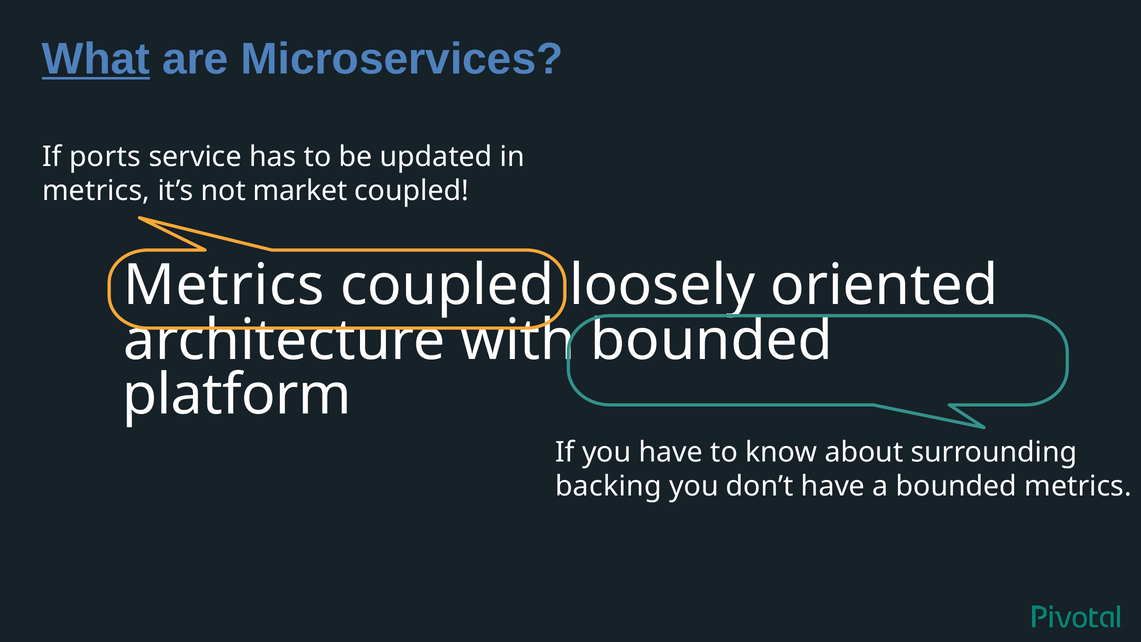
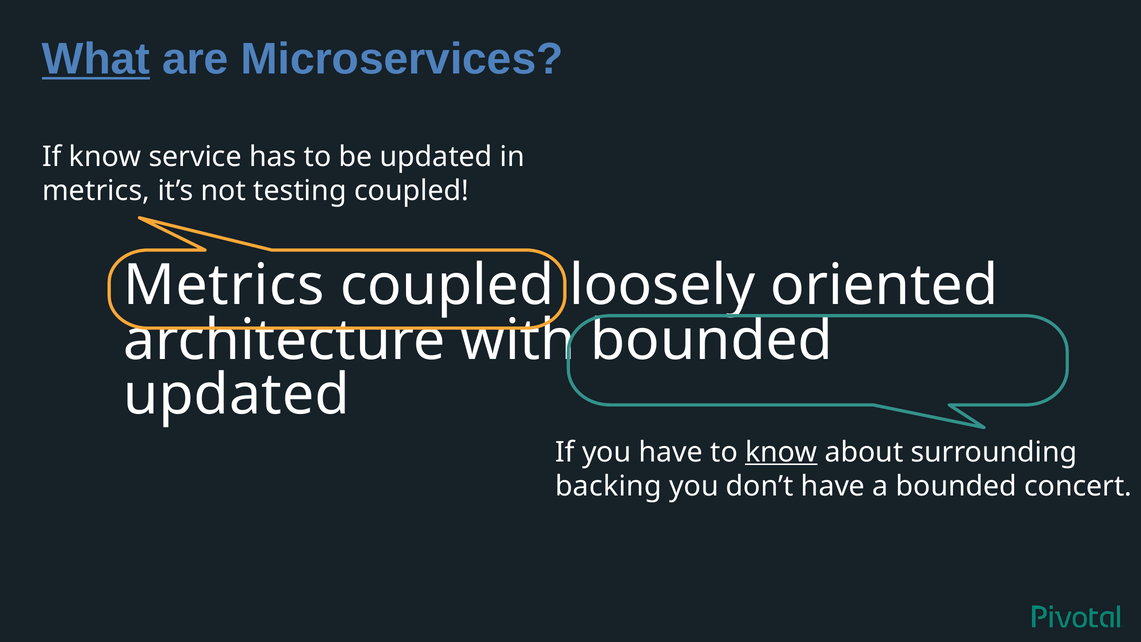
If ports: ports -> know
market: market -> testing
platform at (237, 395): platform -> updated
know at (781, 452) underline: none -> present
bounded metrics: metrics -> concert
